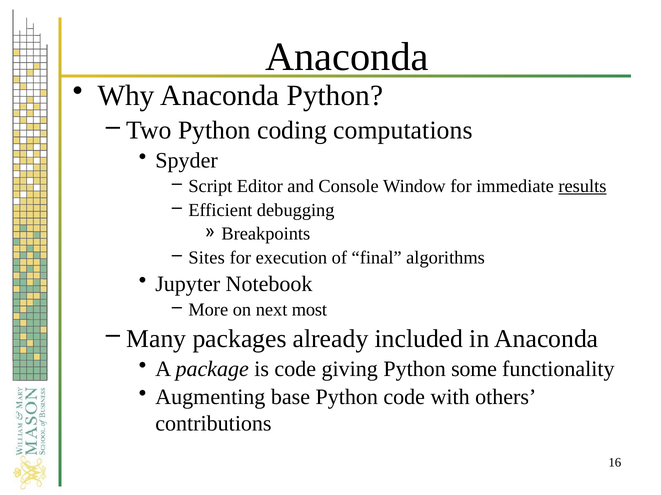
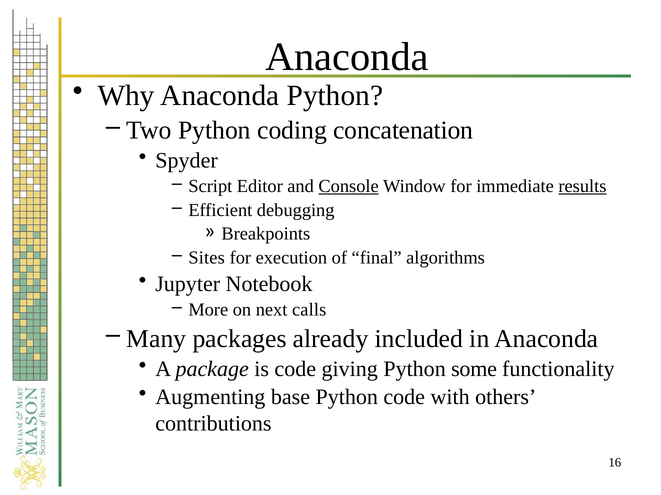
computations: computations -> concatenation
Console underline: none -> present
most: most -> calls
